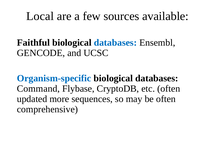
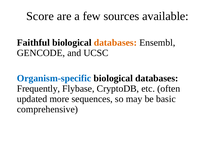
Local: Local -> Score
databases at (115, 43) colour: blue -> orange
Command: Command -> Frequently
be often: often -> basic
